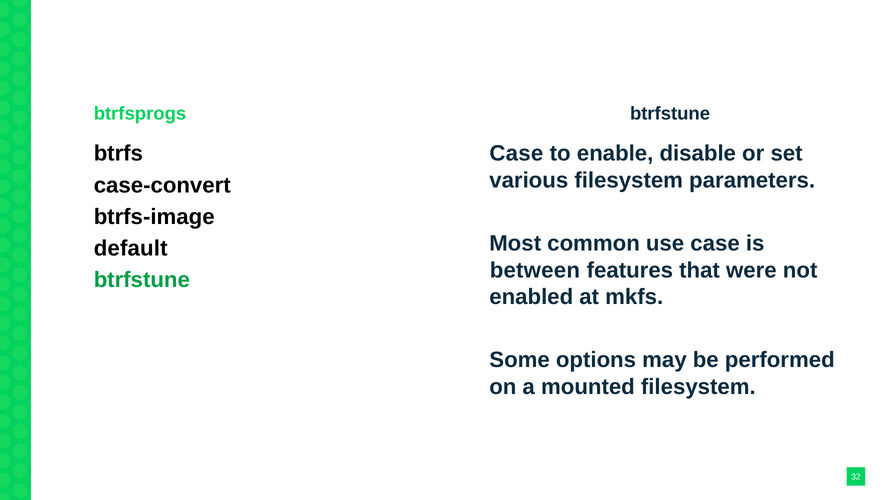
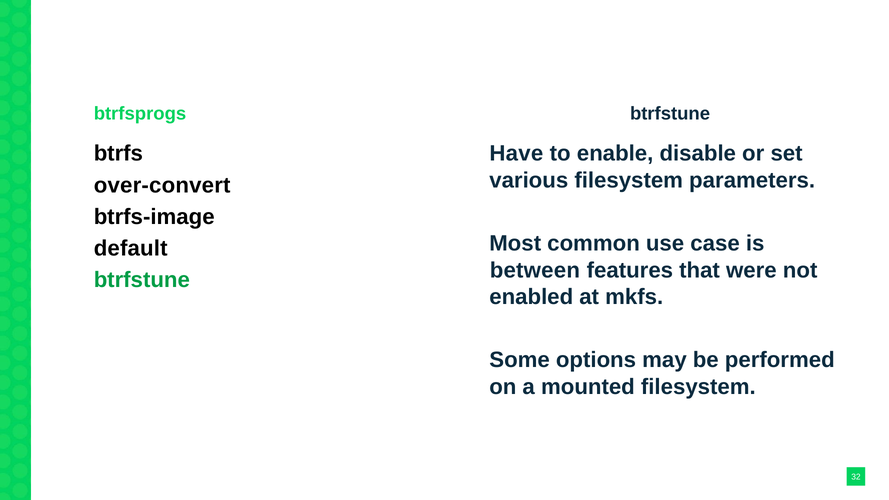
Case at (516, 154): Case -> Have
case-convert: case-convert -> over-convert
